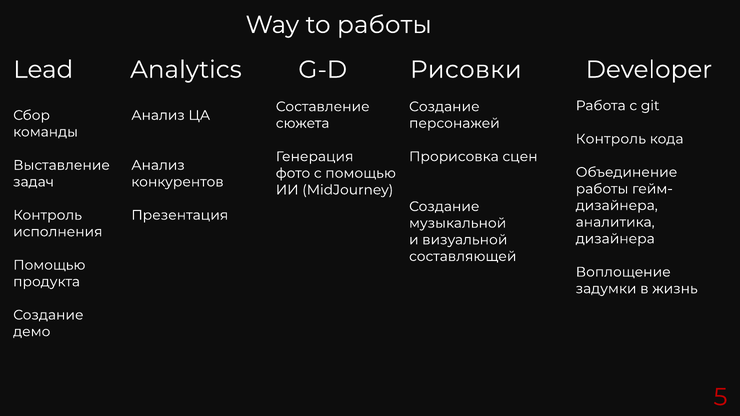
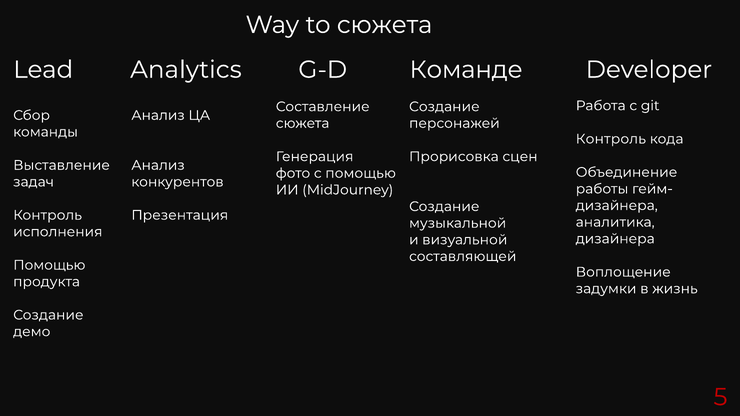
to работы: работы -> сюжета
Рисовки: Рисовки -> Команде
